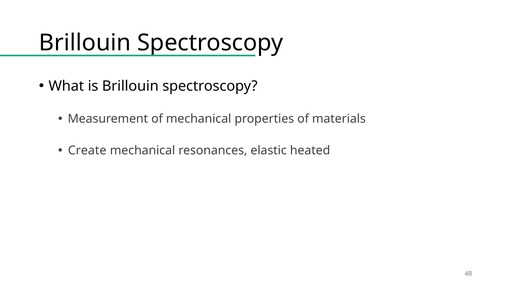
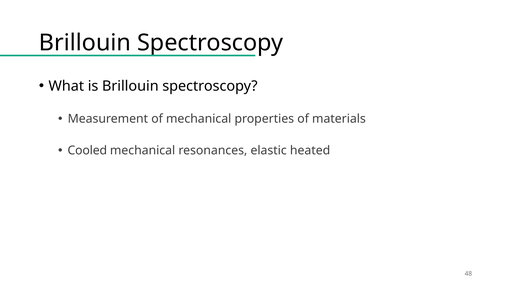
Create: Create -> Cooled
